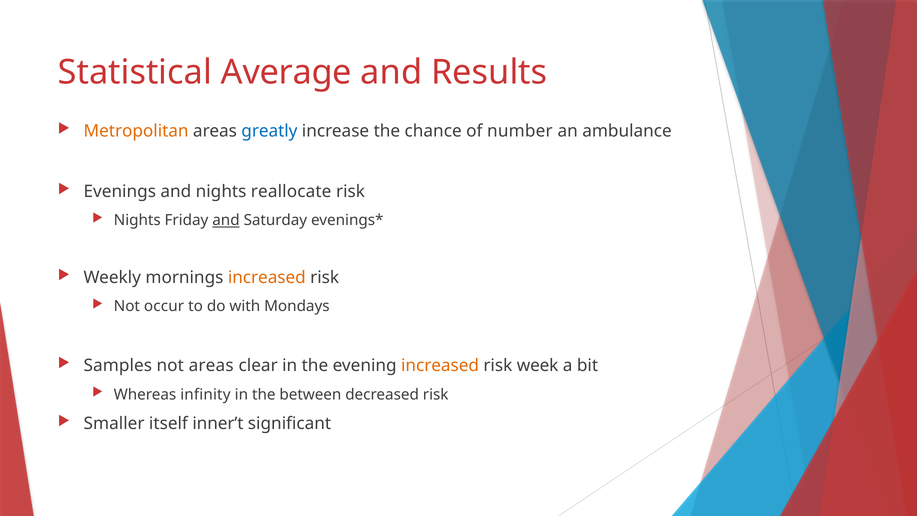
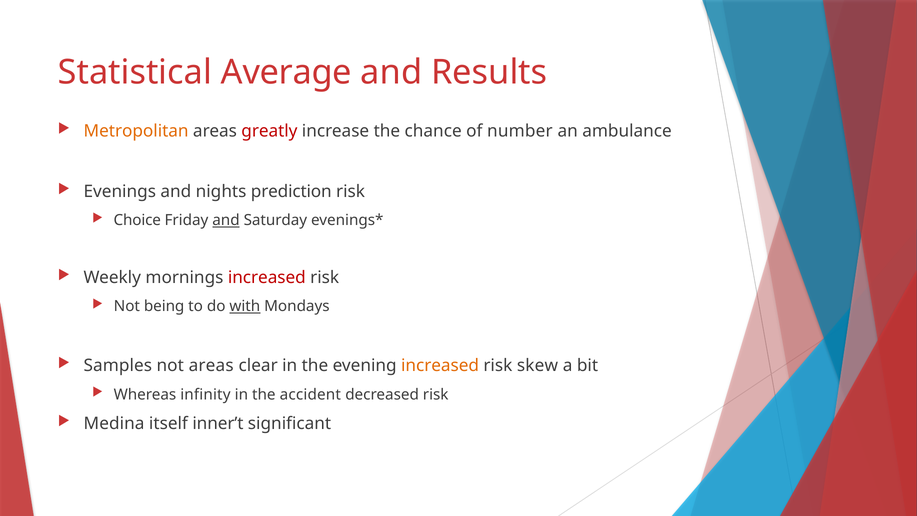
greatly colour: blue -> red
reallocate: reallocate -> prediction
Nights at (137, 220): Nights -> Choice
increased at (267, 277) colour: orange -> red
occur: occur -> being
with underline: none -> present
week: week -> skew
between: between -> accident
Smaller: Smaller -> Medina
